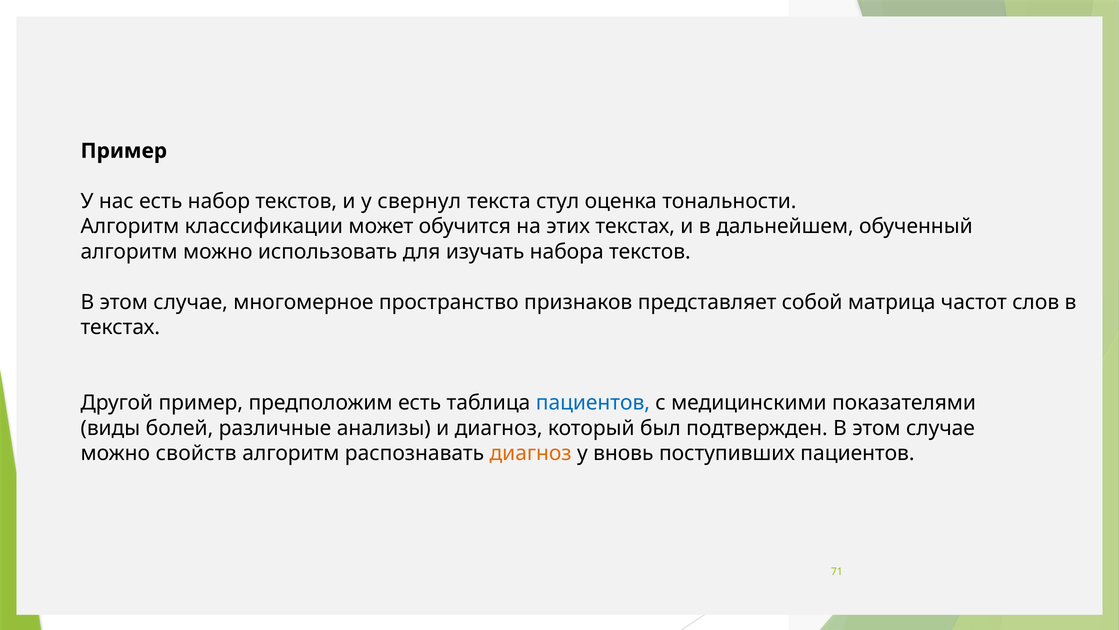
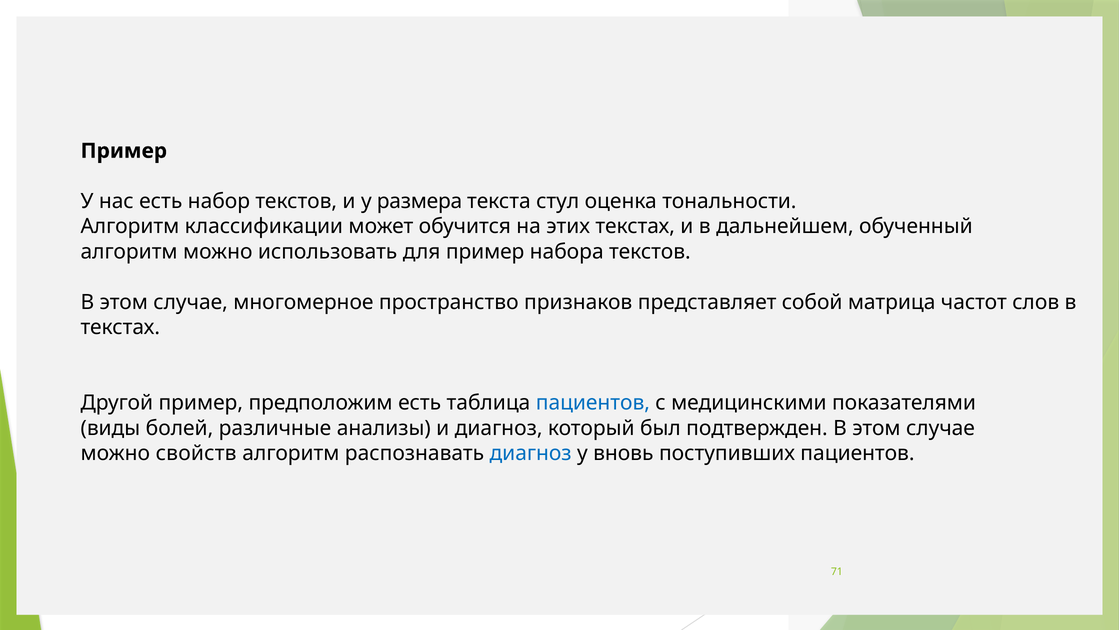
свернул: свернул -> размера
для изучать: изучать -> пример
диагноз at (531, 453) colour: orange -> blue
